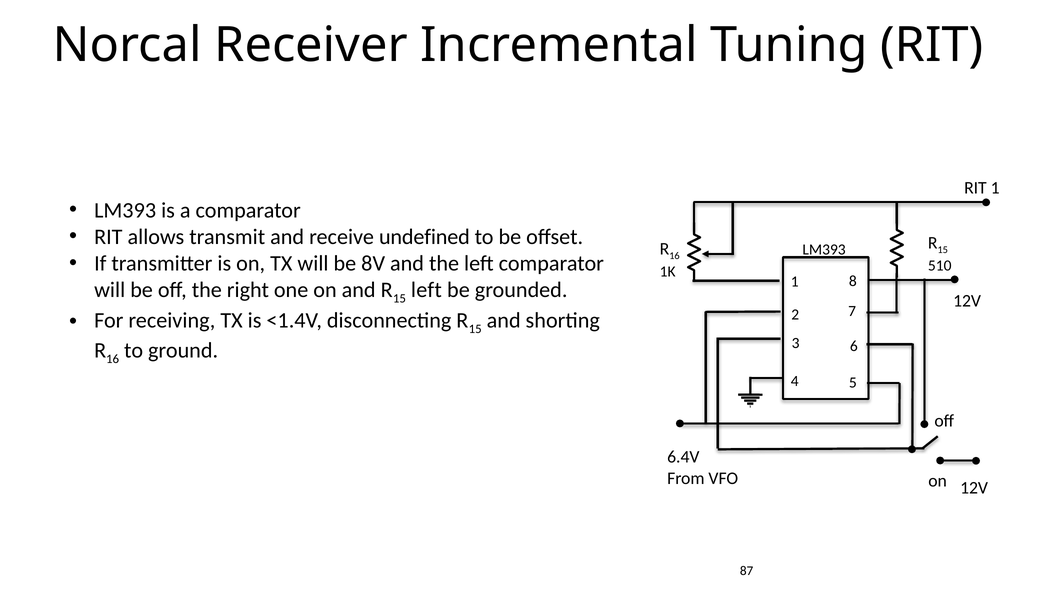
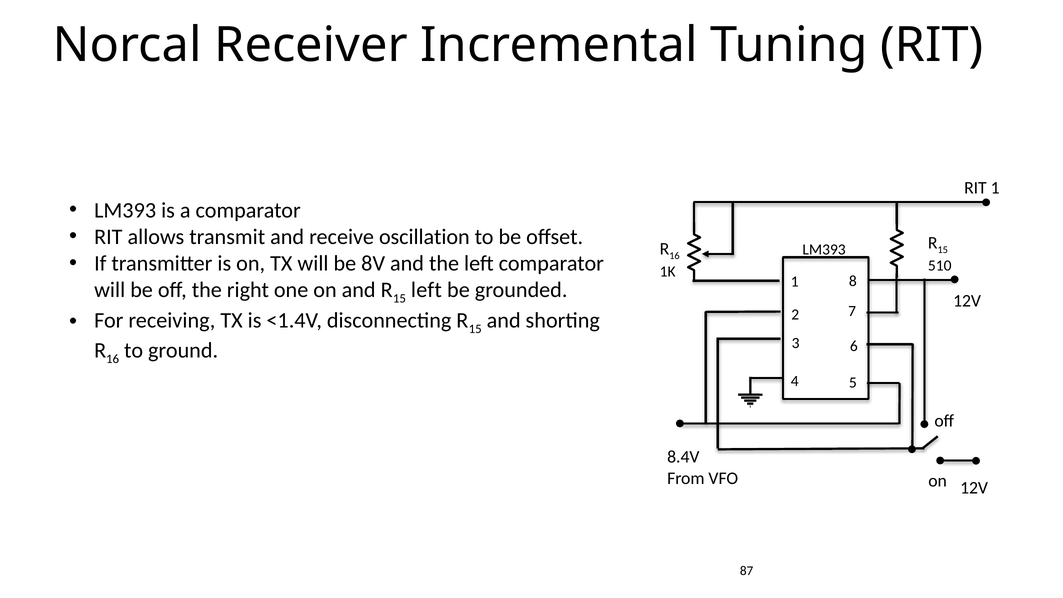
undefined: undefined -> oscillation
6.4V: 6.4V -> 8.4V
